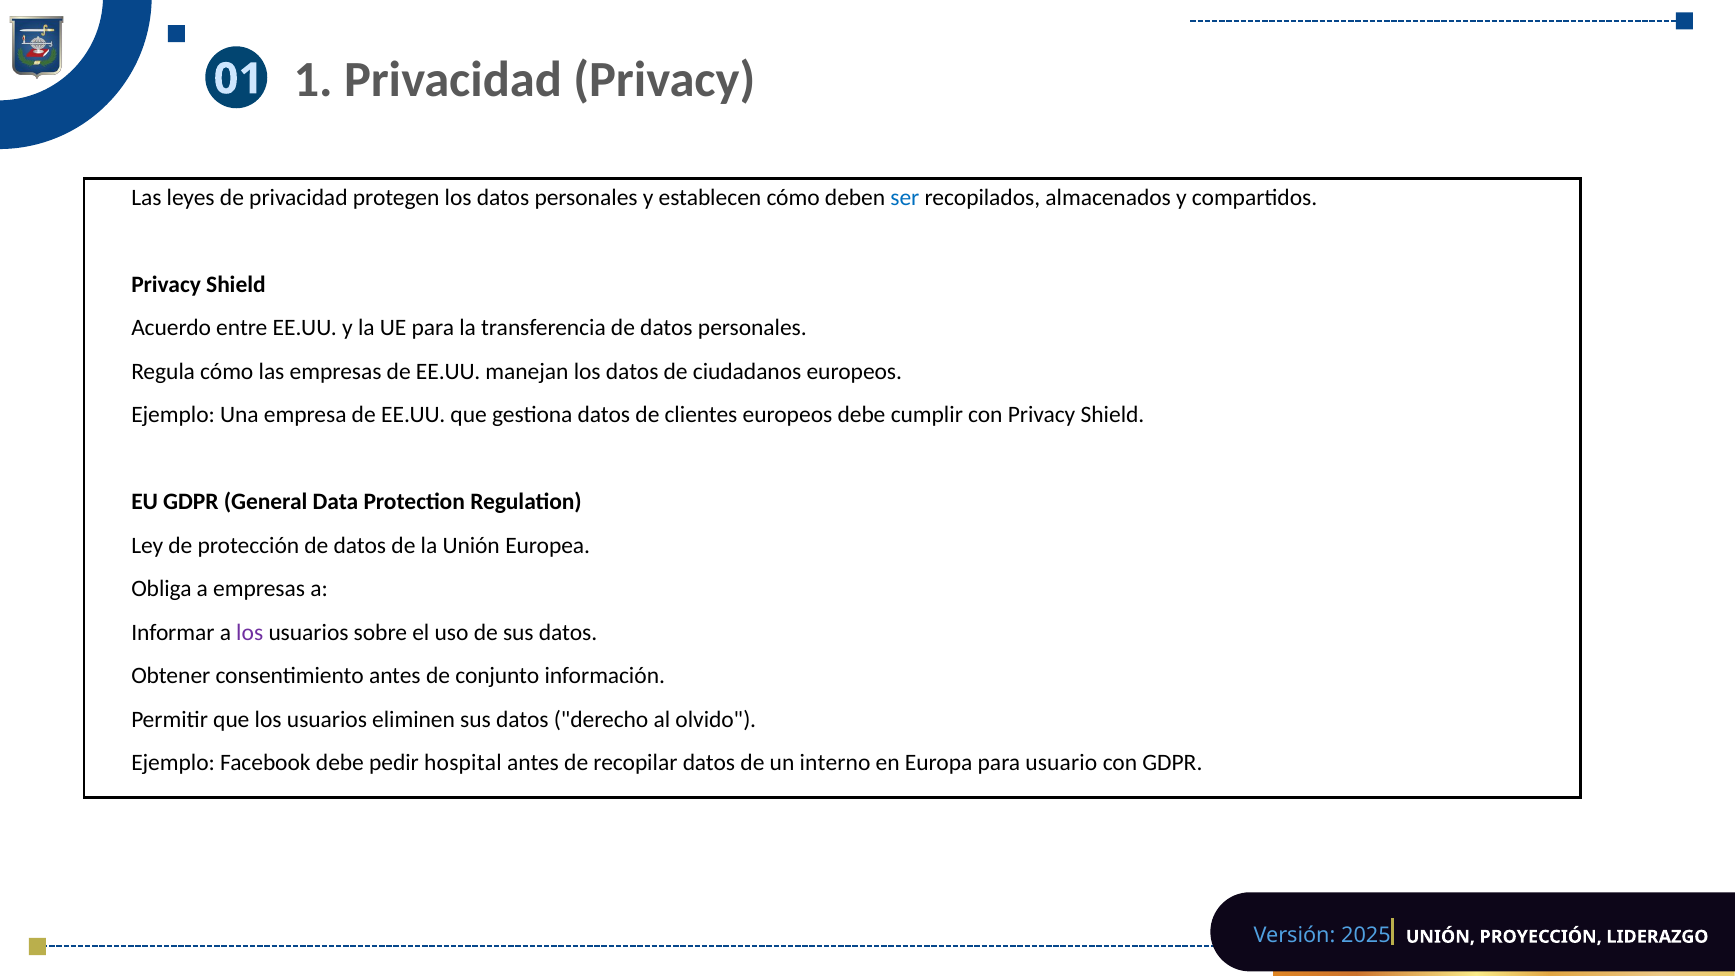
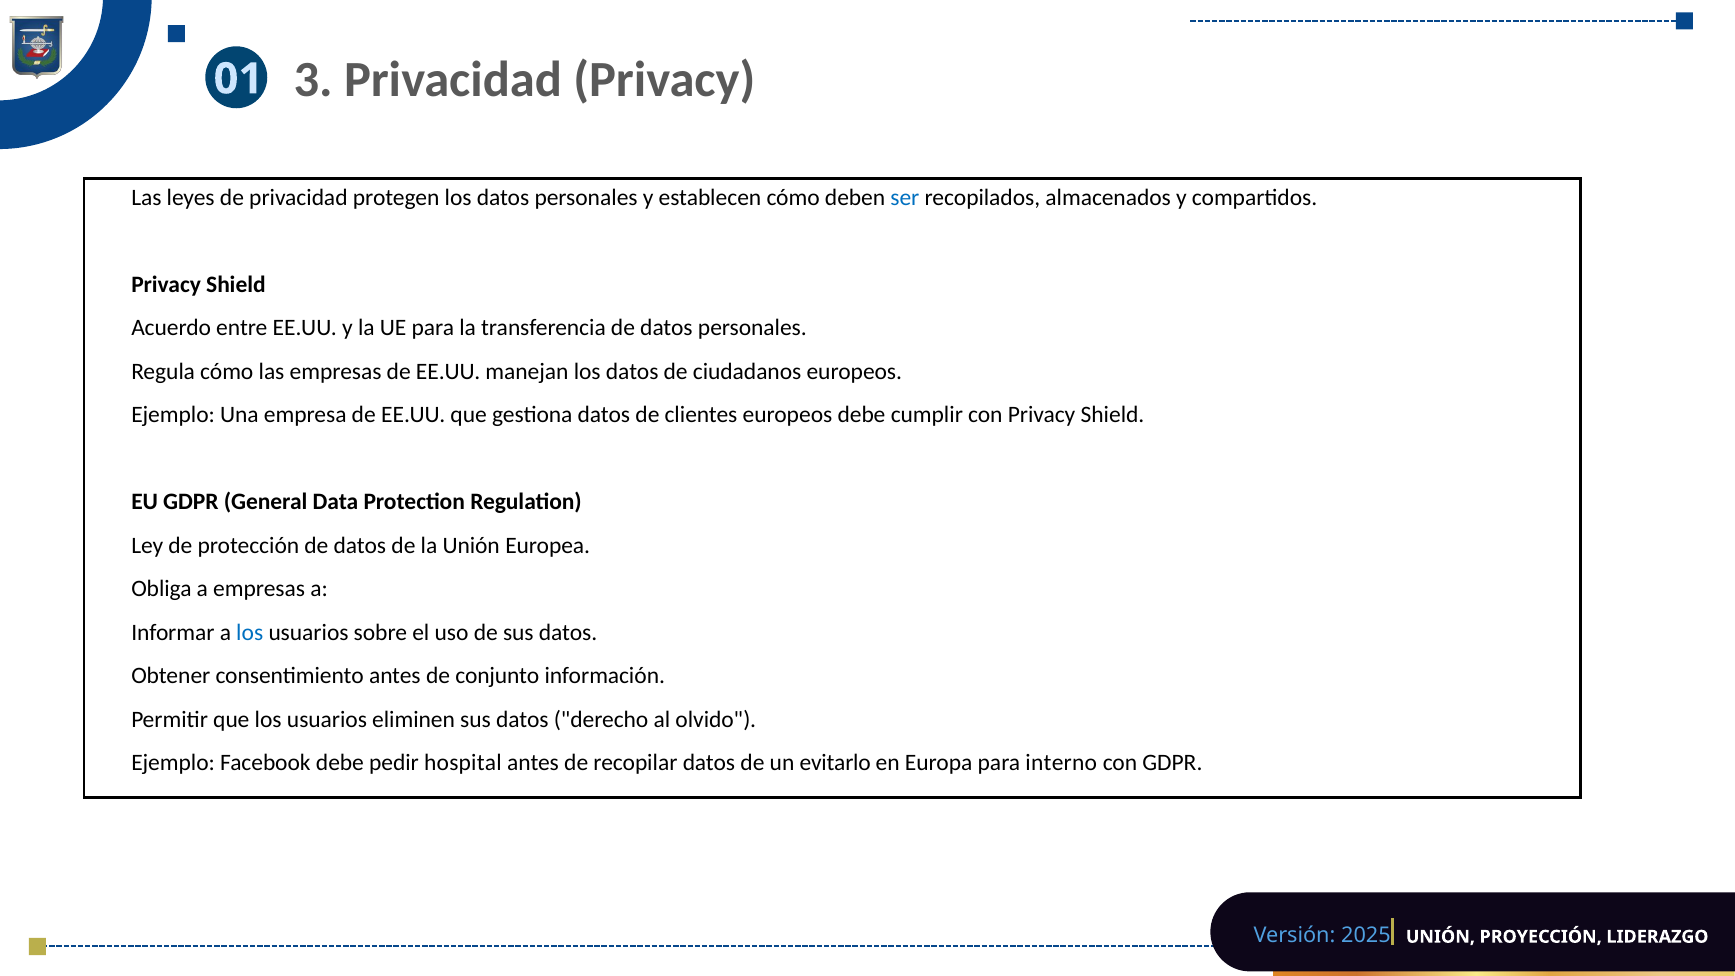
1: 1 -> 3
los at (250, 632) colour: purple -> blue
interno: interno -> evitarlo
usuario: usuario -> interno
